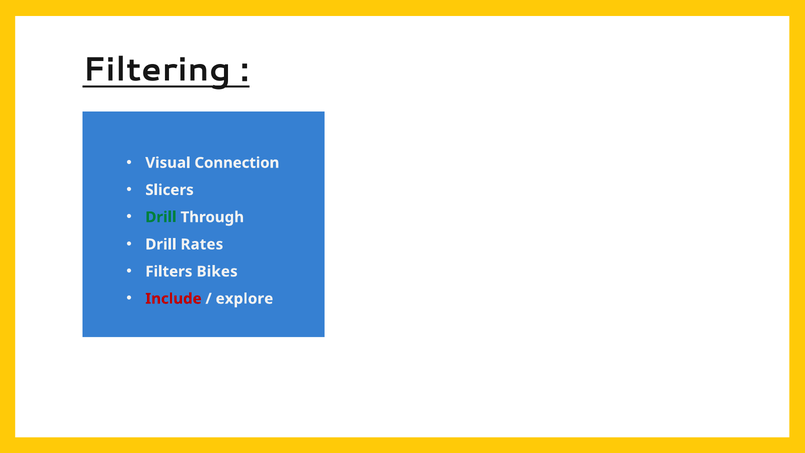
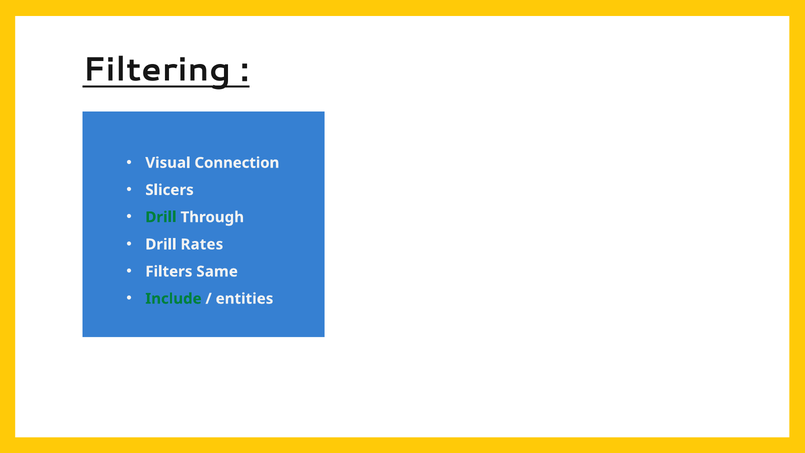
Bikes: Bikes -> Same
Include colour: red -> green
explore: explore -> entities
